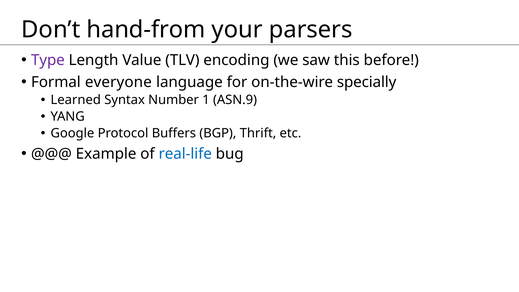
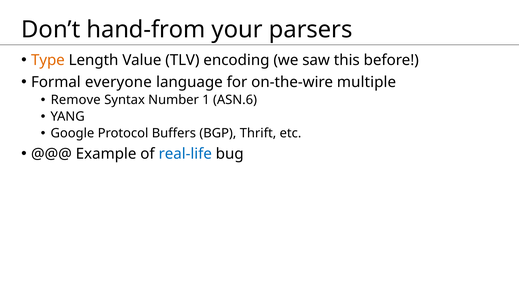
Type colour: purple -> orange
specially: specially -> multiple
Learned: Learned -> Remove
ASN.9: ASN.9 -> ASN.6
